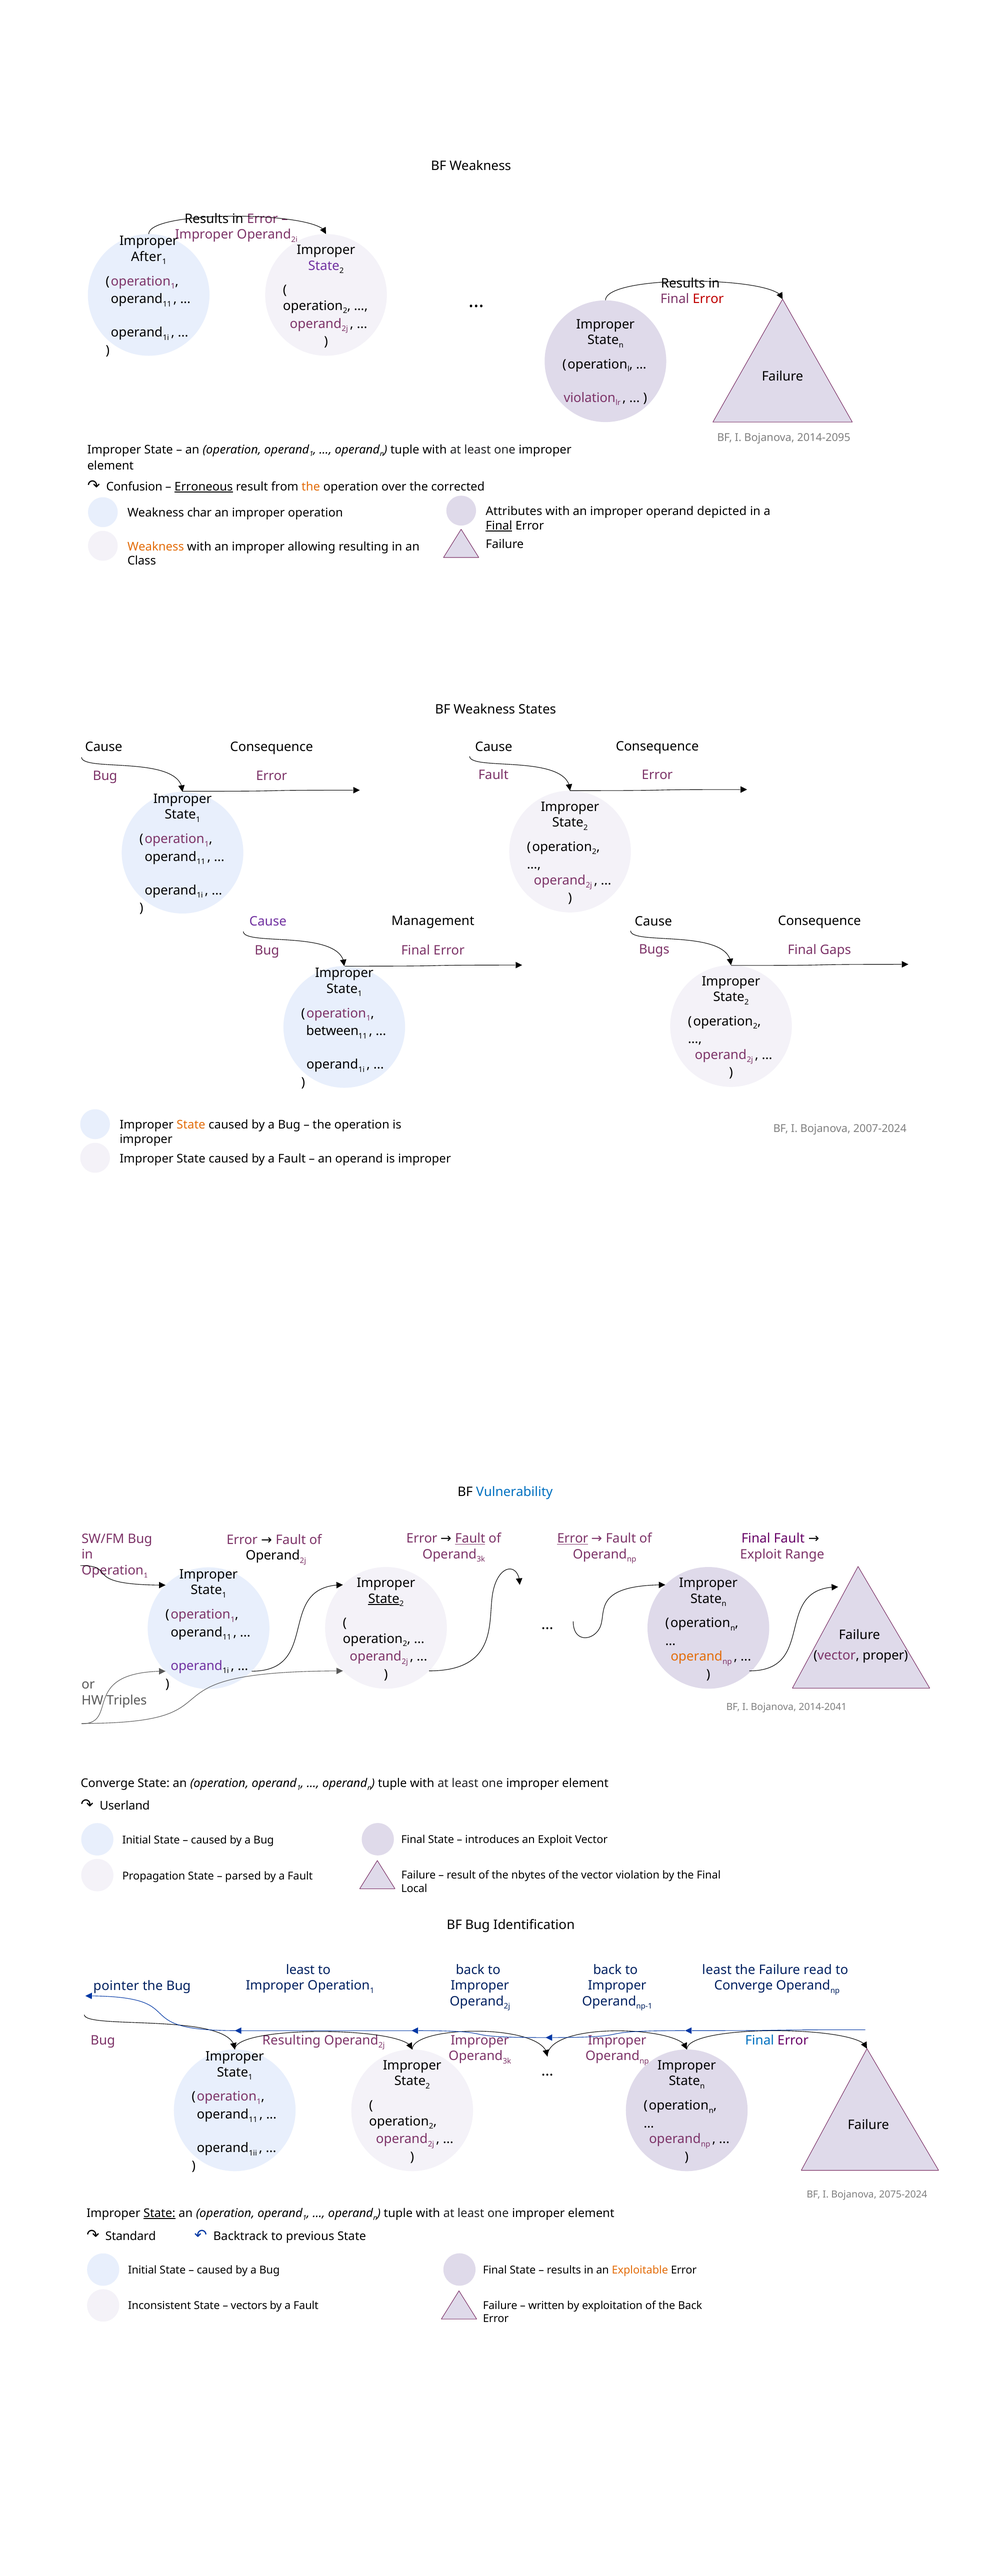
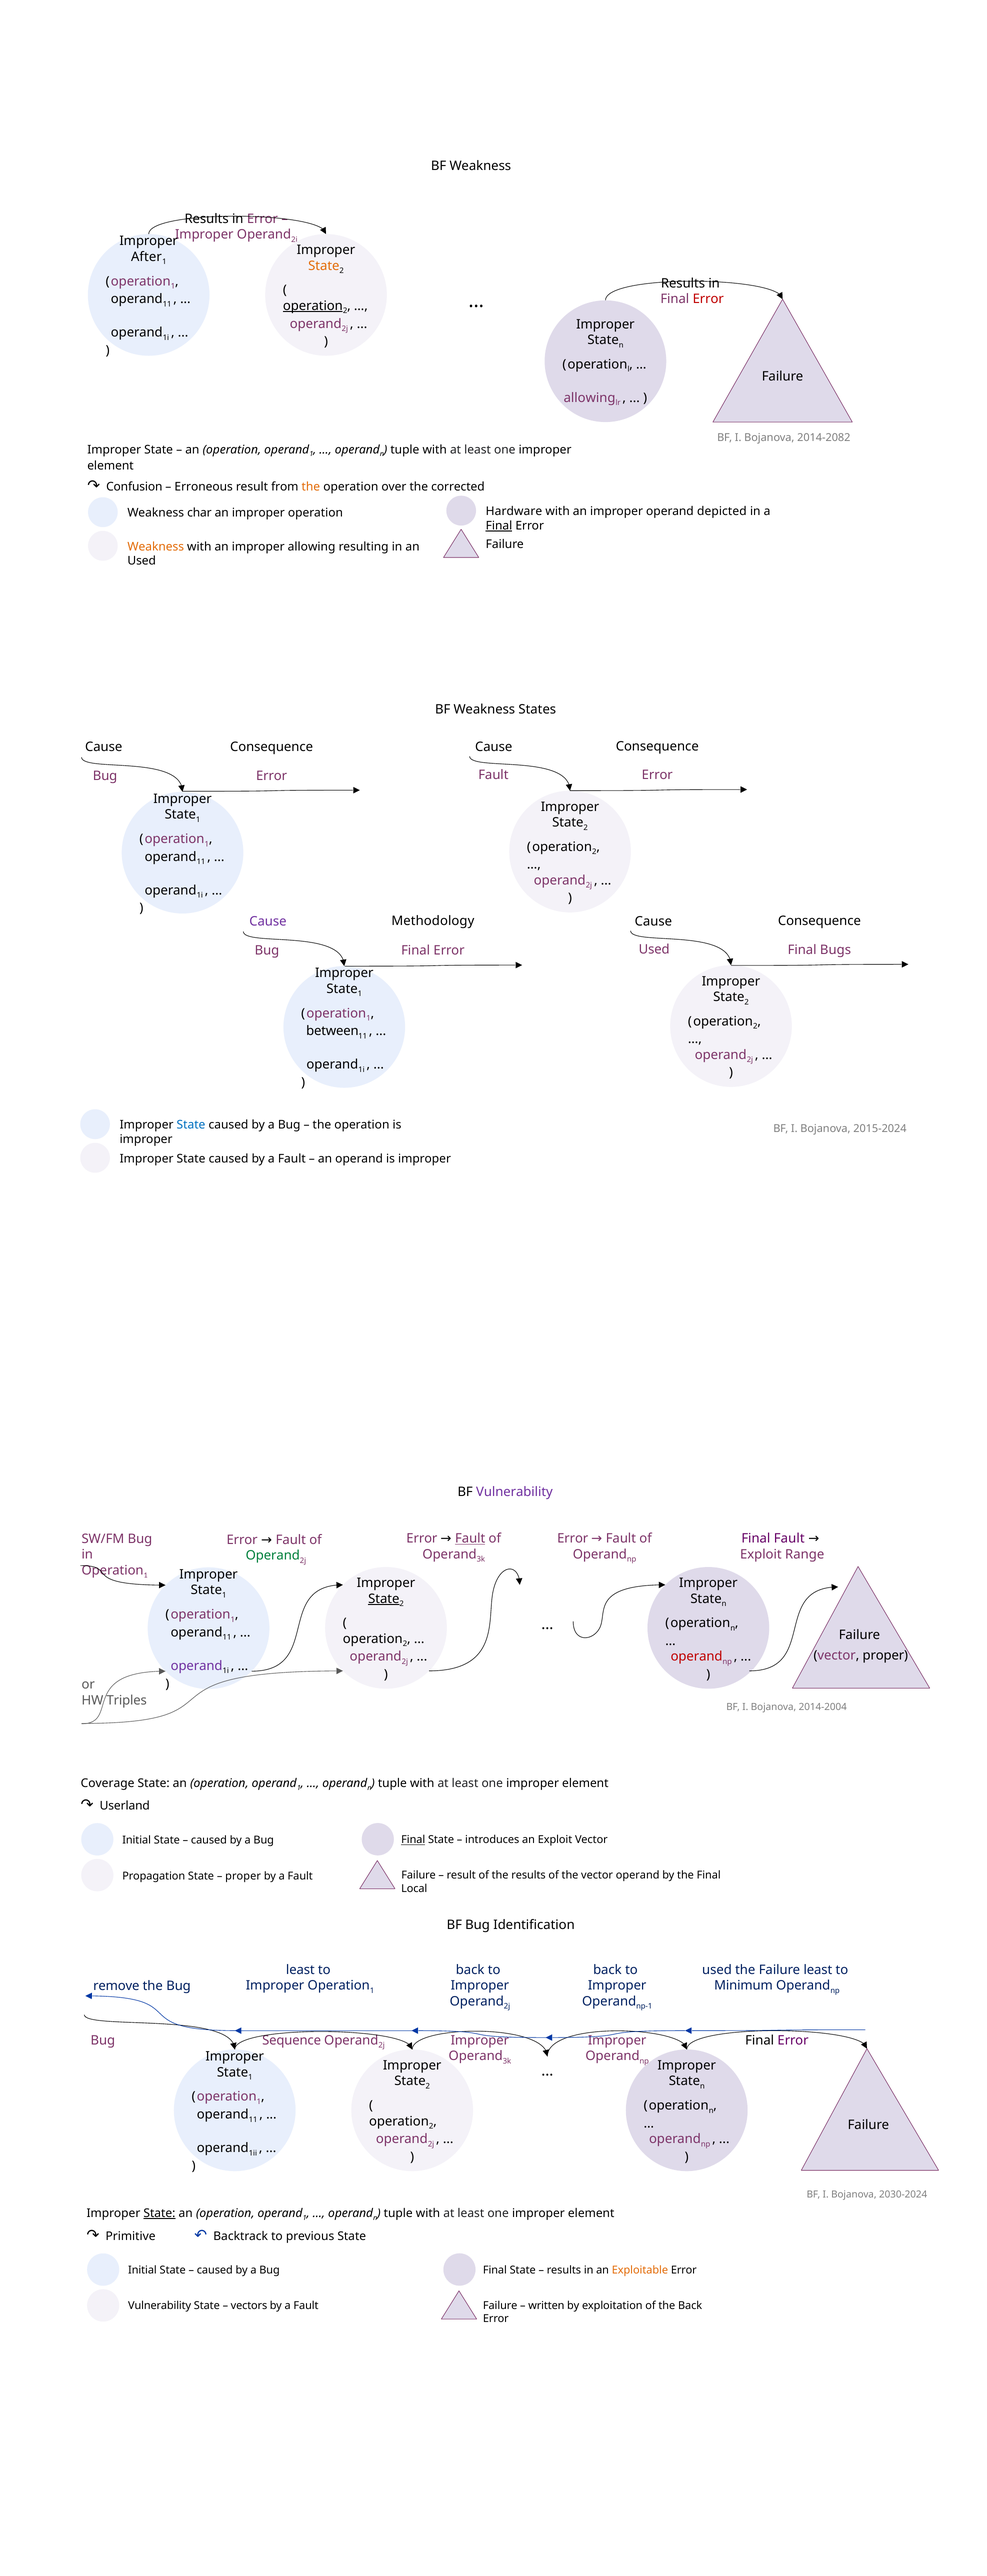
State at (324, 266) colour: purple -> orange
operation at (313, 306) underline: none -> present
violation at (590, 398): violation -> allowing
2014-2095: 2014-2095 -> 2014-2082
Erroneous underline: present -> none
Attributes: Attributes -> Hardware
Class at (142, 561): Class -> Used
Management: Management -> Methodology
Bugs at (654, 949): Bugs -> Used
Gaps: Gaps -> Bugs
State at (191, 1124) colour: orange -> blue
2007-2024: 2007-2024 -> 2015-2024
Vulnerability at (514, 1491) colour: blue -> purple
Error at (573, 1538) underline: present -> none
Operand at (273, 1555) colour: black -> green
operand at (697, 1656) colour: orange -> red
2014-2041: 2014-2041 -> 2014-2004
Converge at (108, 1782): Converge -> Coverage
Final at (413, 1839) underline: none -> present
the nbytes: nbytes -> results
vector violation: violation -> operand
parsed at (243, 1875): parsed -> proper
least at (717, 1969): least -> used
Failure read: read -> least
Converge at (743, 1985): Converge -> Minimum
pointer: pointer -> remove
Resulting at (291, 2039): Resulting -> Sequence
Final at (760, 2039) colour: blue -> black
2075-2024: 2075-2024 -> 2030-2024
Standard: Standard -> Primitive
Inconsistent at (160, 2305): Inconsistent -> Vulnerability
